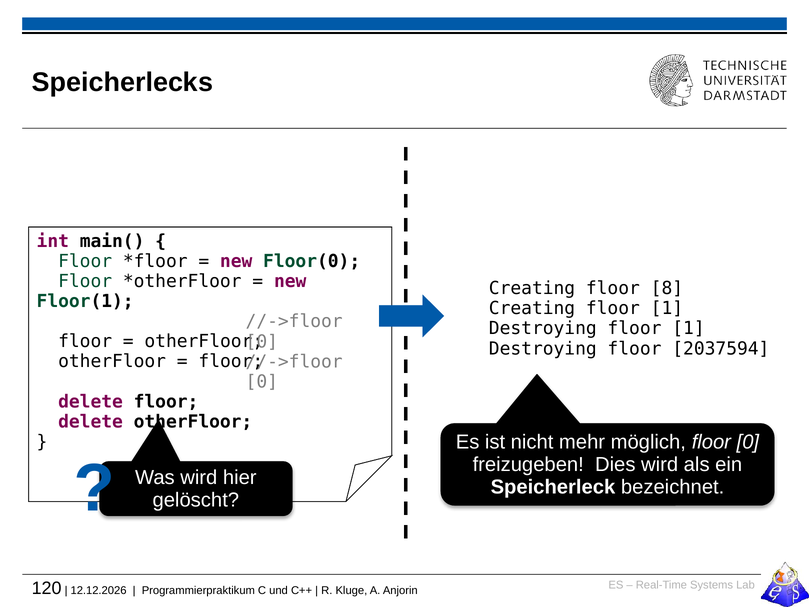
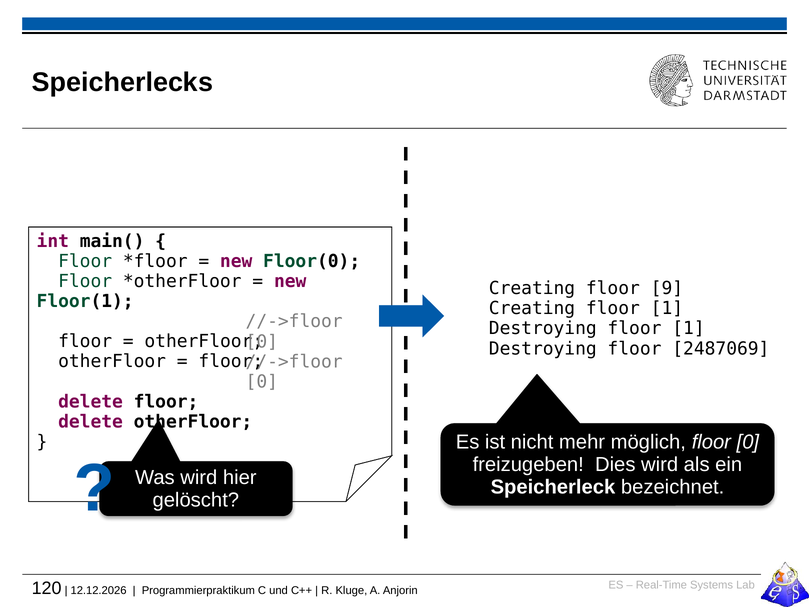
8: 8 -> 9
2037594: 2037594 -> 2487069
